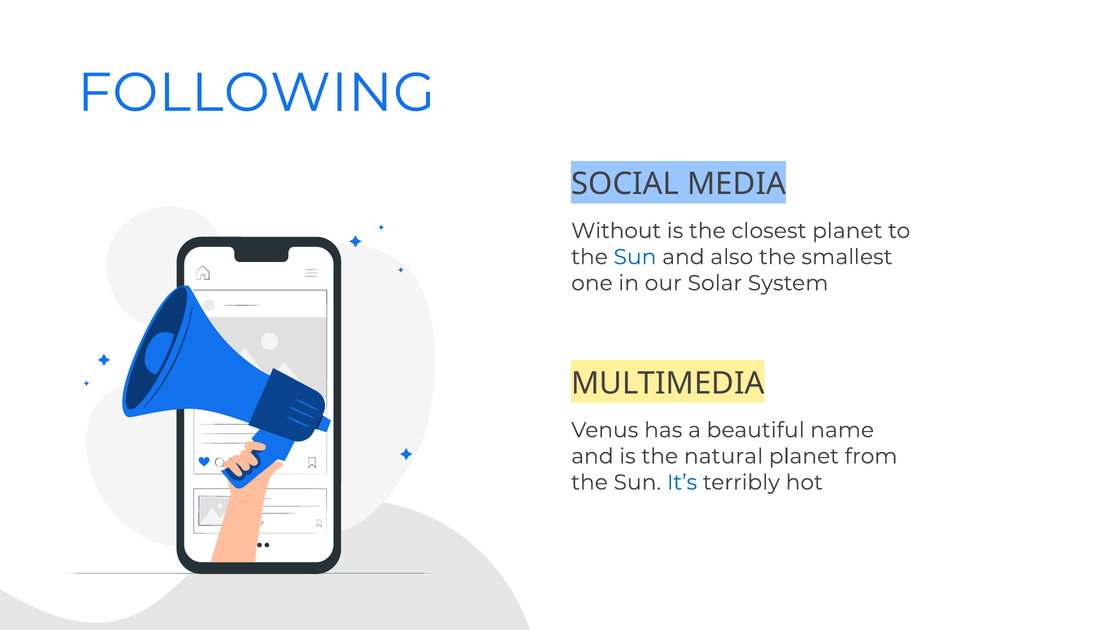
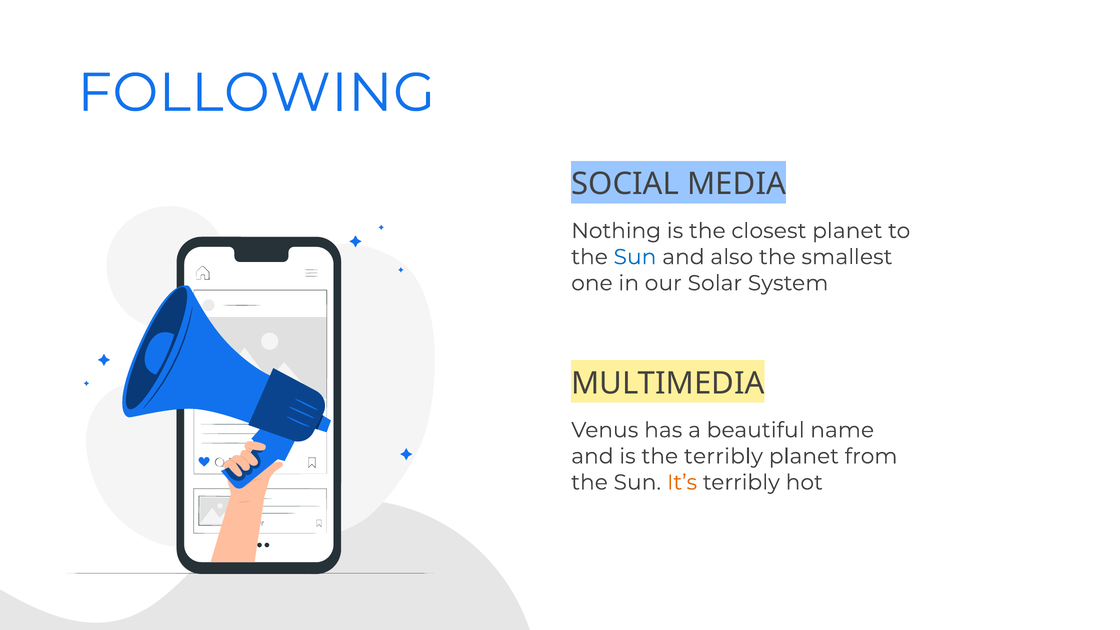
Without: Without -> Nothing
the natural: natural -> terribly
It’s colour: blue -> orange
